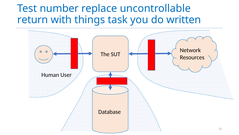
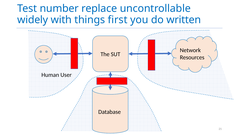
return: return -> widely
task: task -> first
